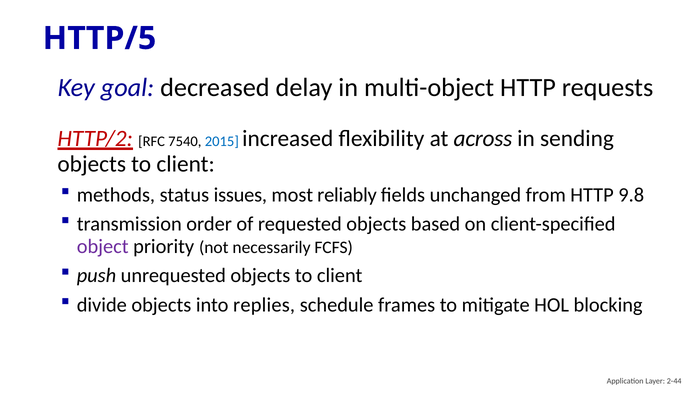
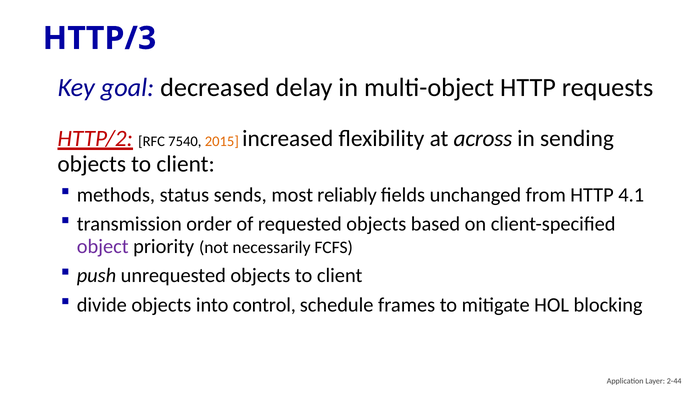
HTTP/5: HTTP/5 -> HTTP/3
2015 colour: blue -> orange
issues: issues -> sends
9.8: 9.8 -> 4.1
replies: replies -> control
